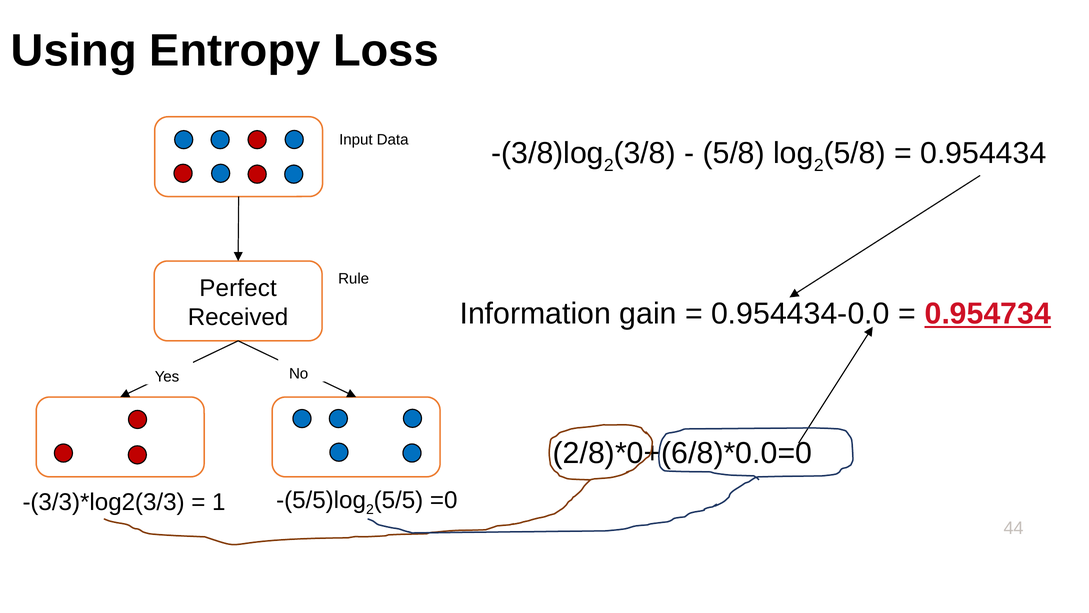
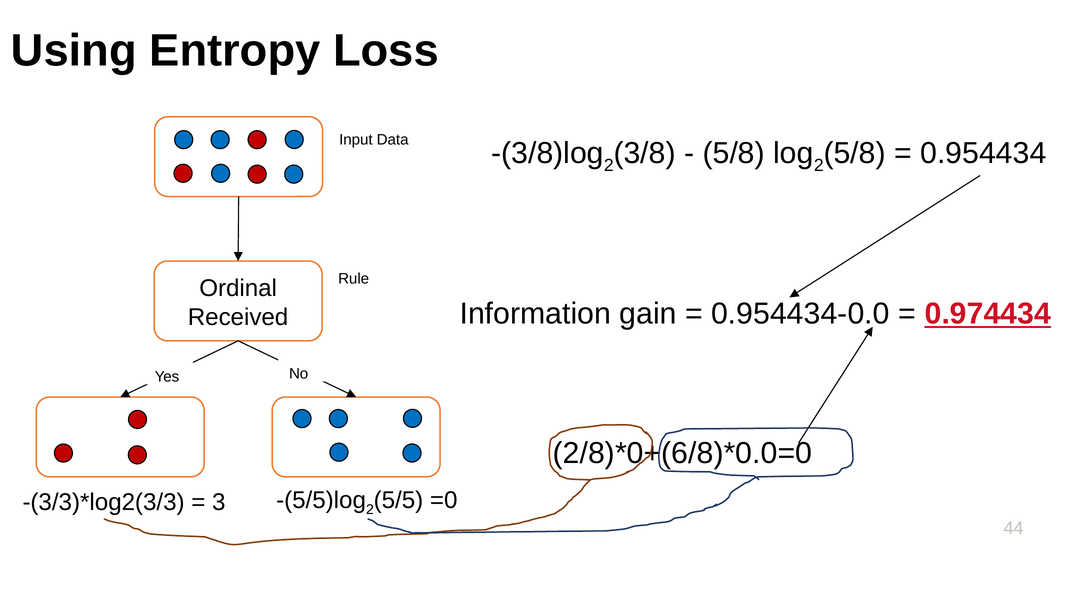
Perfect: Perfect -> Ordinal
0.954734: 0.954734 -> 0.974434
1: 1 -> 3
